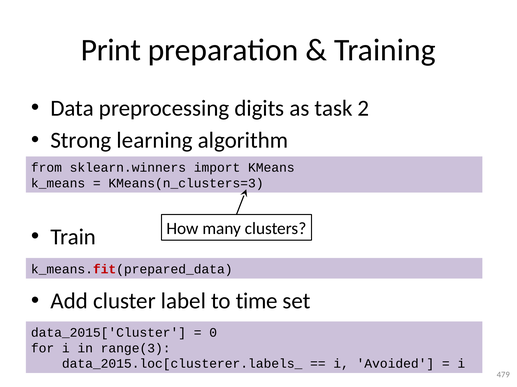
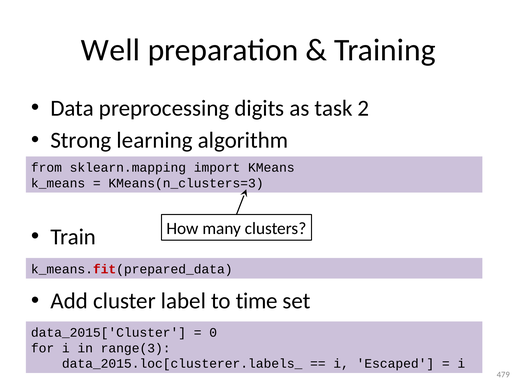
Print: Print -> Well
sklearn.winners: sklearn.winners -> sklearn.mapping
Avoided: Avoided -> Escaped
